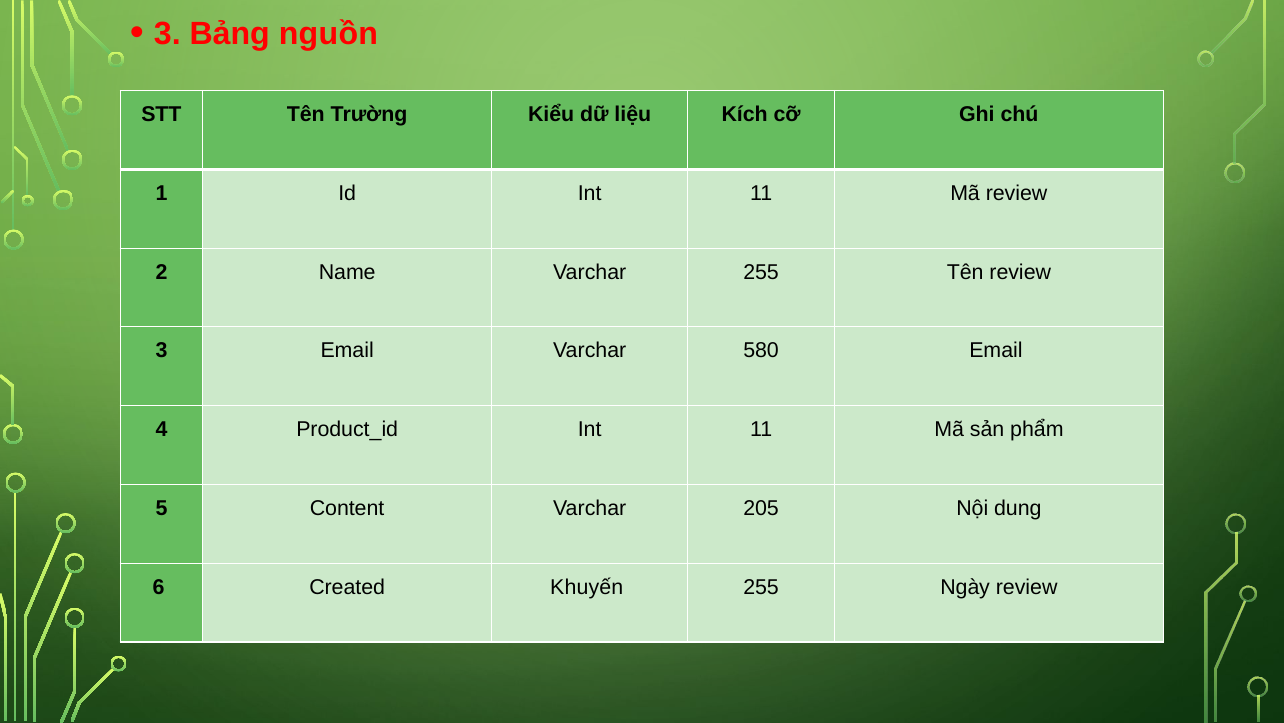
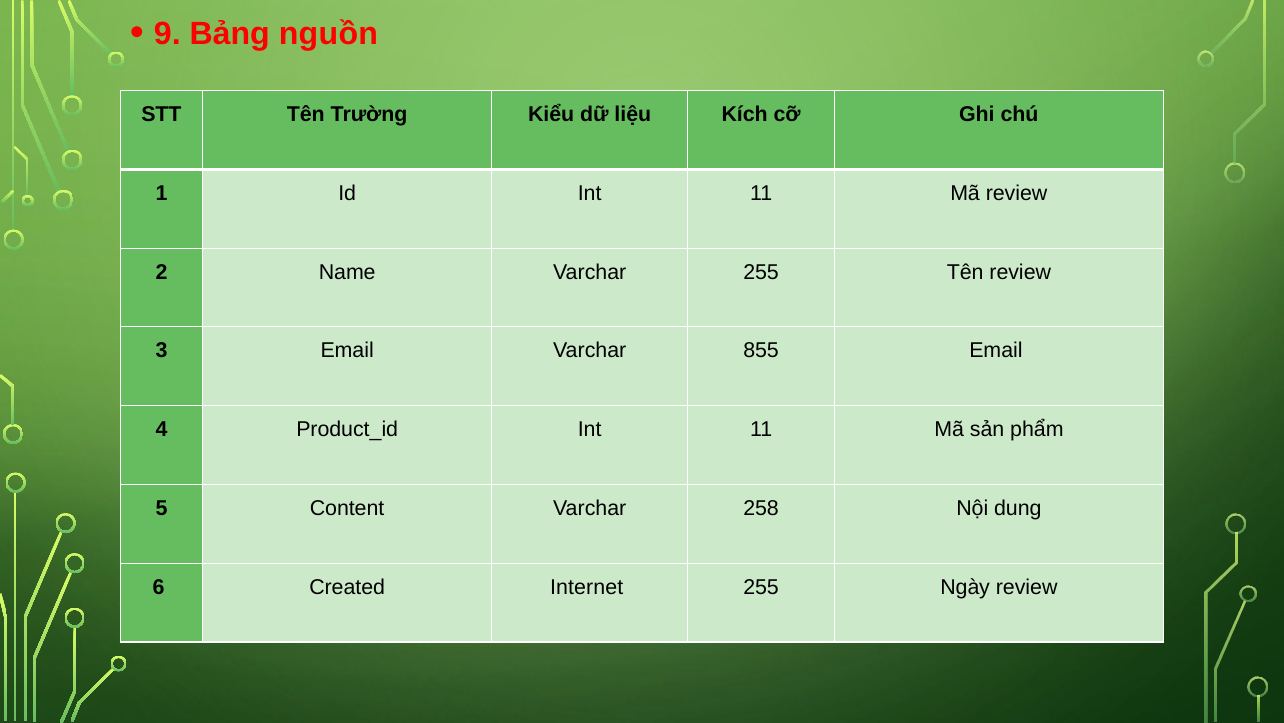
3 at (167, 34): 3 -> 9
580: 580 -> 855
205: 205 -> 258
Khuyến: Khuyến -> Internet
